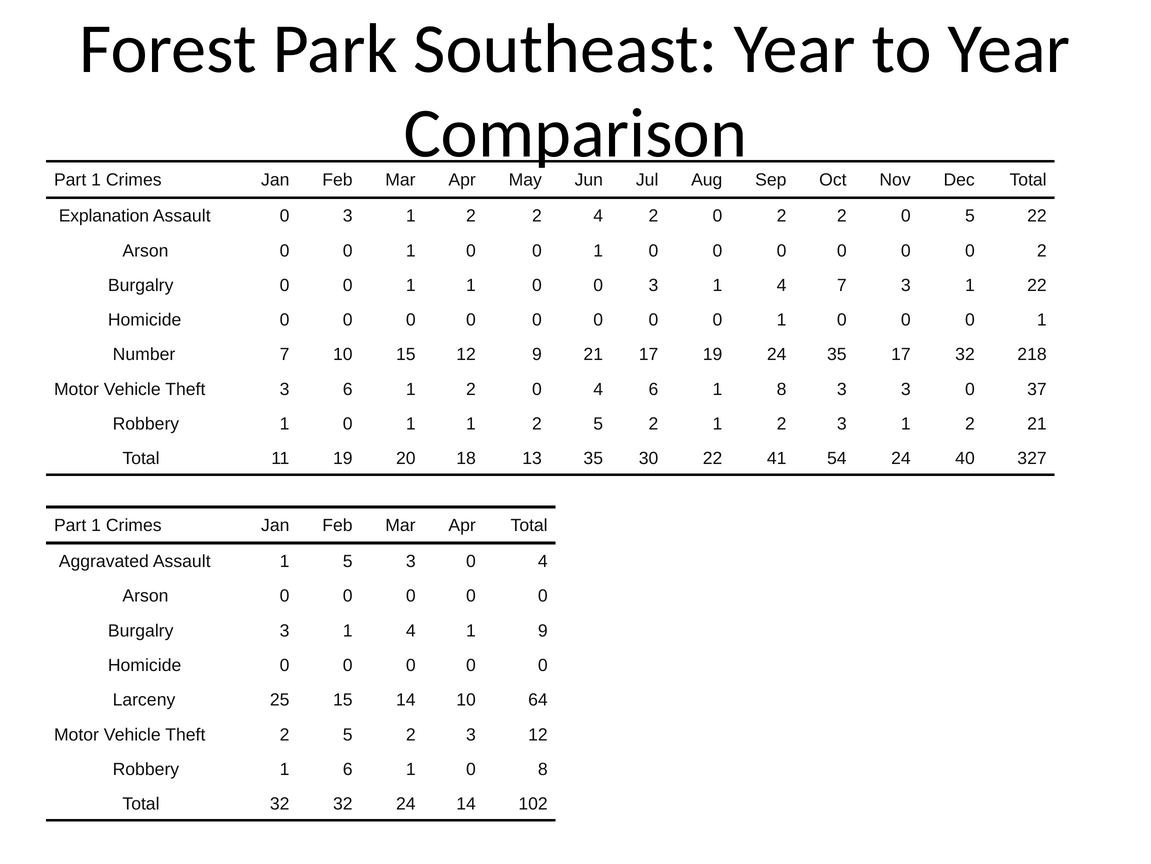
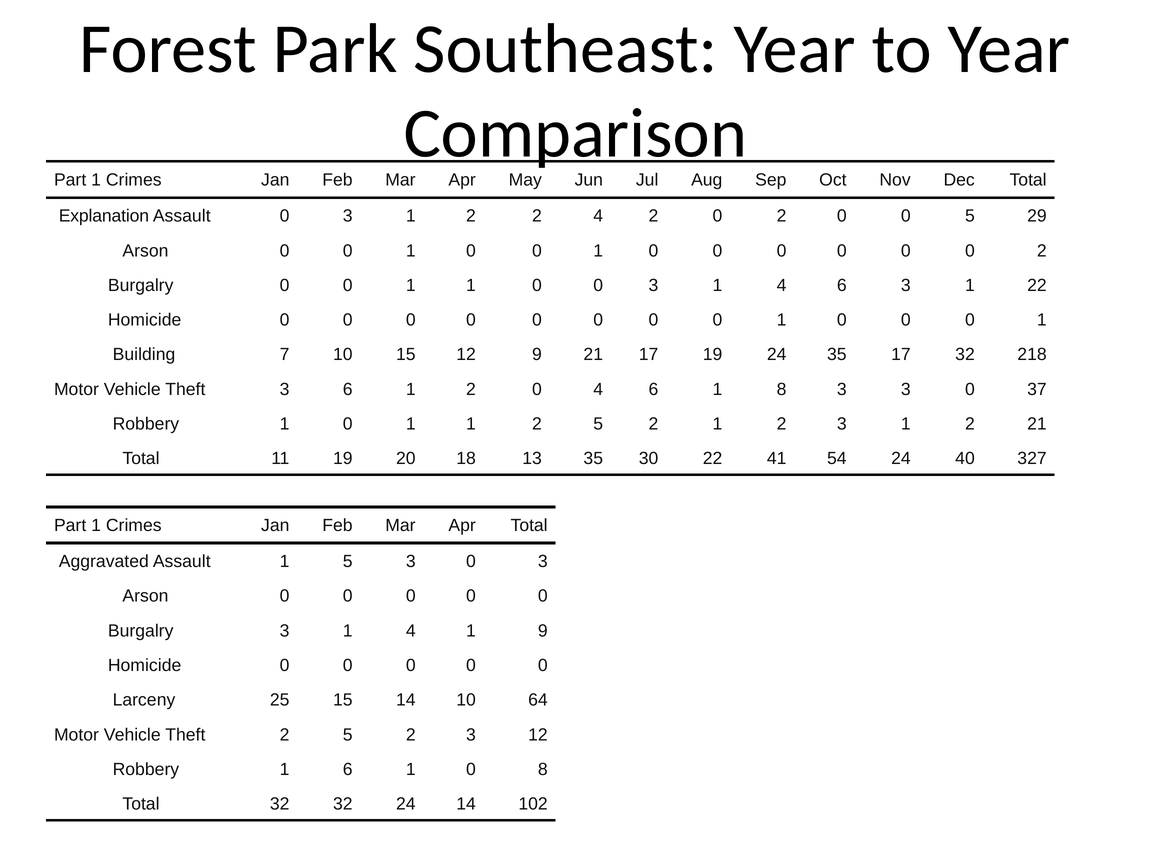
0 2 2: 2 -> 0
5 22: 22 -> 29
1 4 7: 7 -> 6
Number: Number -> Building
3 0 4: 4 -> 3
